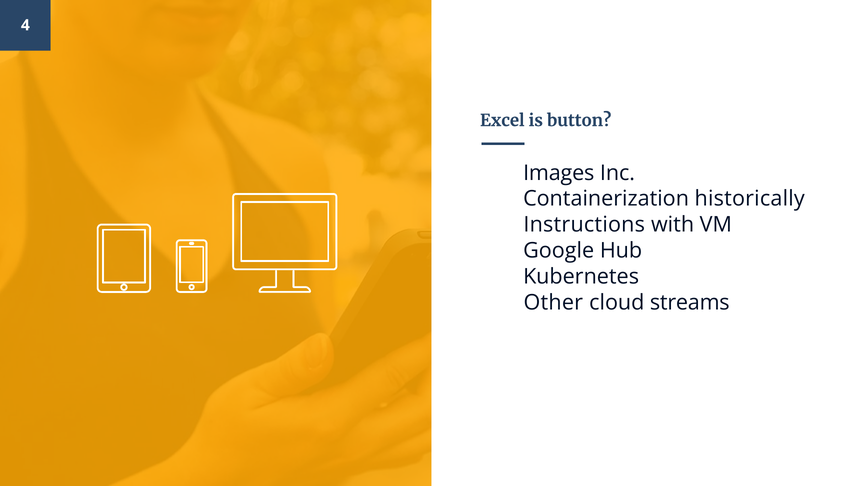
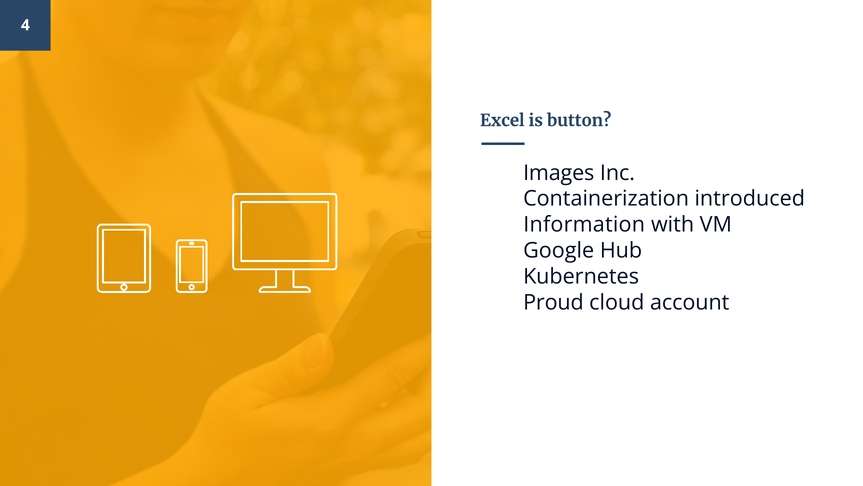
historically: historically -> introduced
Instructions: Instructions -> Information
Other: Other -> Proud
streams: streams -> account
